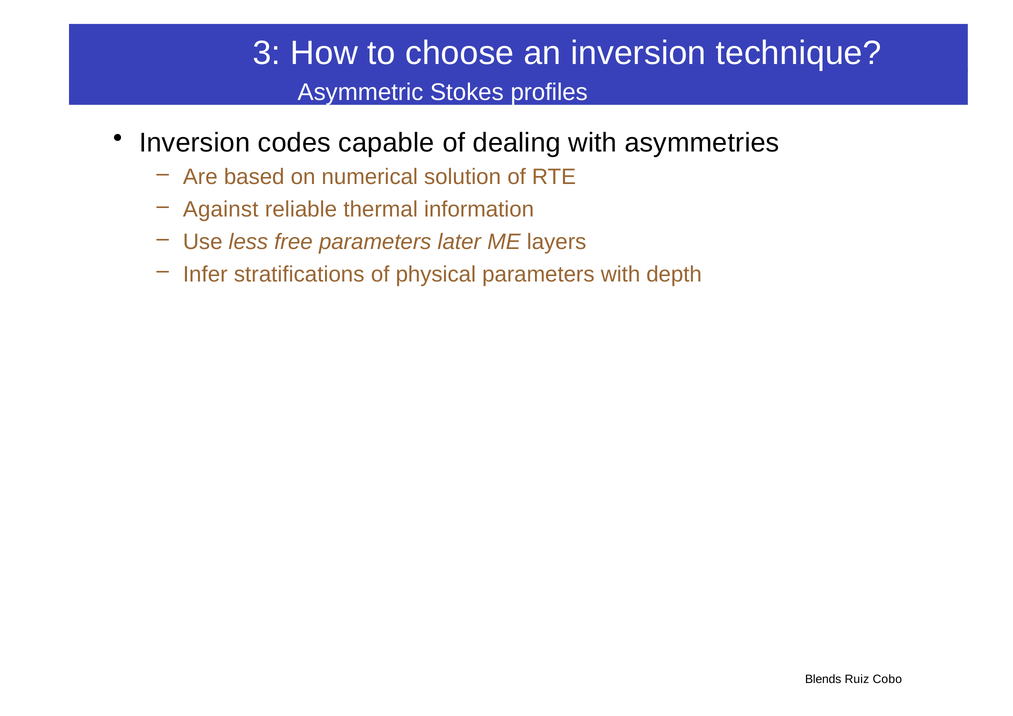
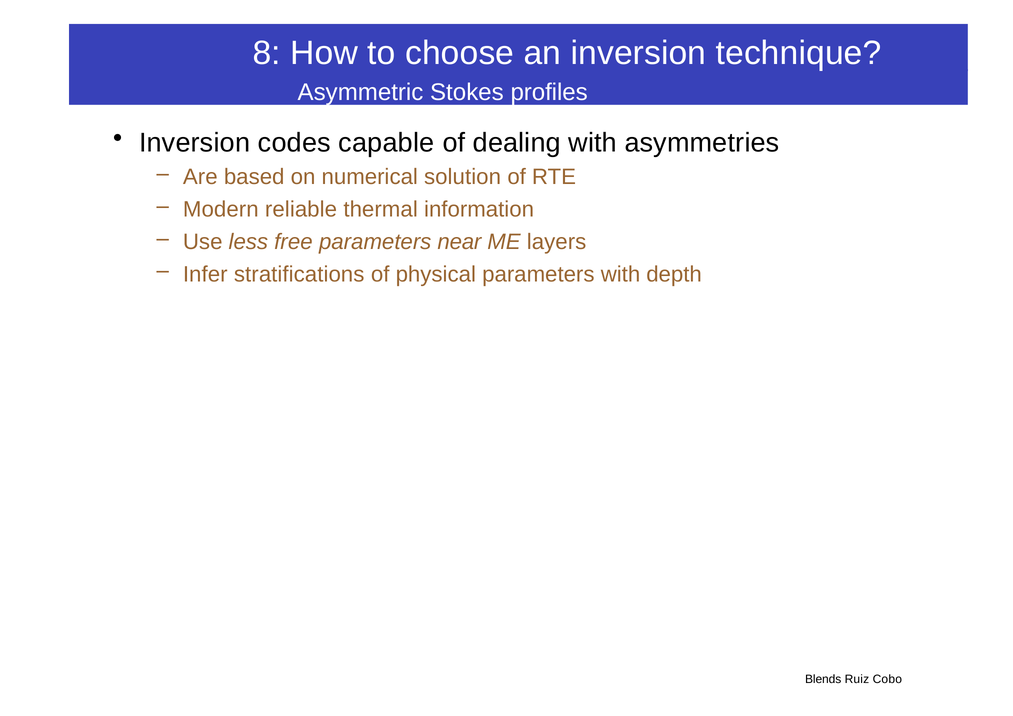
3: 3 -> 8
Against: Against -> Modern
later: later -> near
